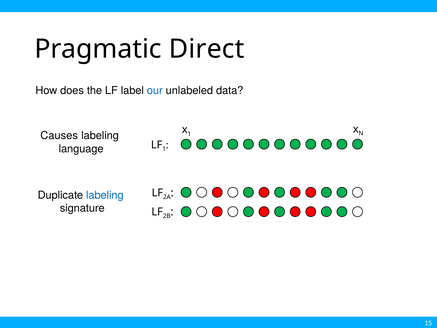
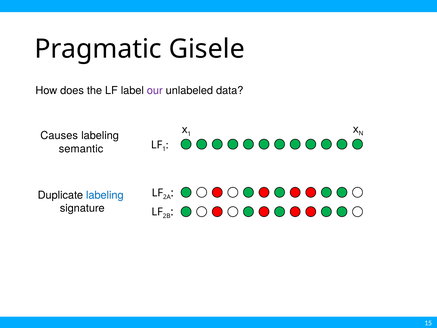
Direct: Direct -> Gisele
our colour: blue -> purple
language: language -> semantic
